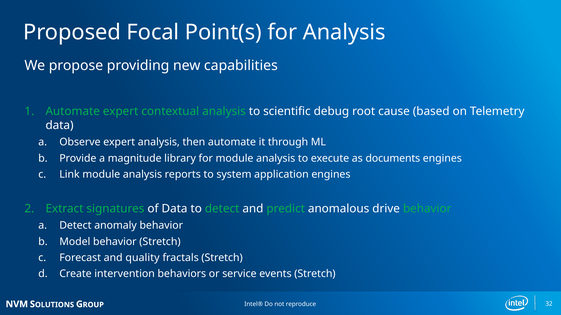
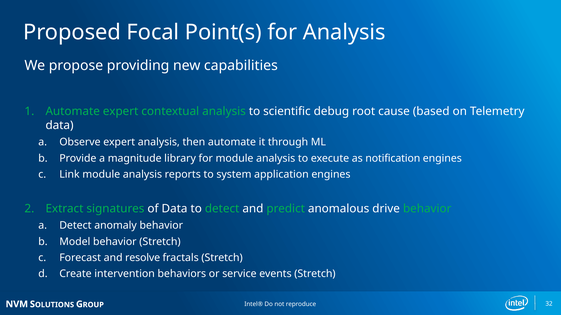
documents: documents -> notification
quality: quality -> resolve
